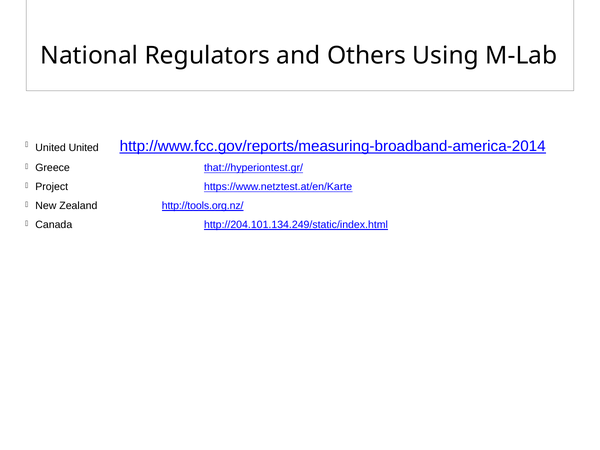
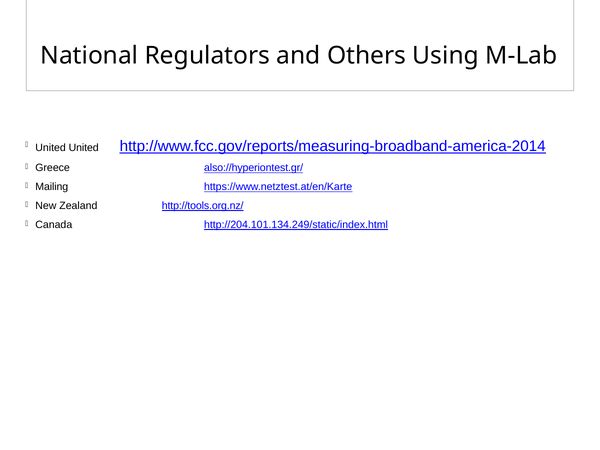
that://hyperiontest.gr/: that://hyperiontest.gr/ -> also://hyperiontest.gr/
Project: Project -> Mailing
